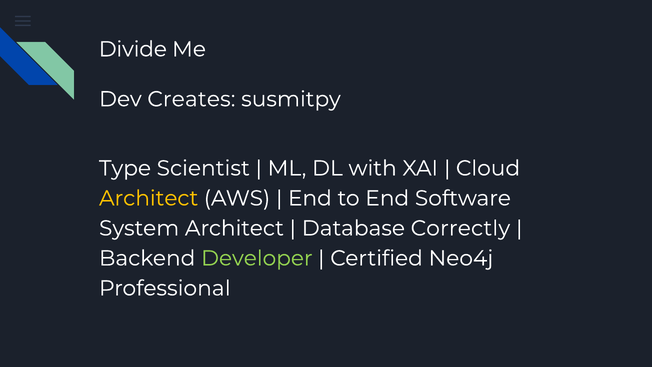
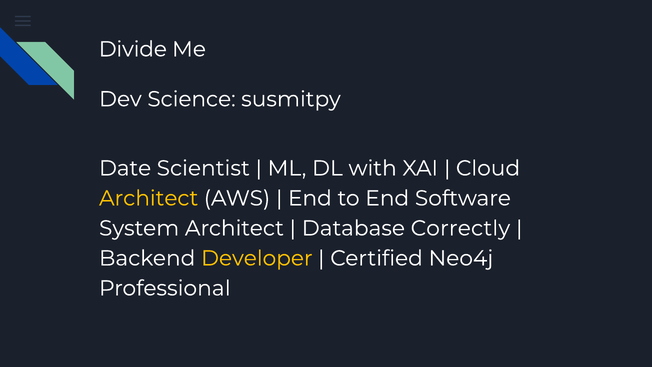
Creates: Creates -> Science
Type: Type -> Date
Developer colour: light green -> yellow
